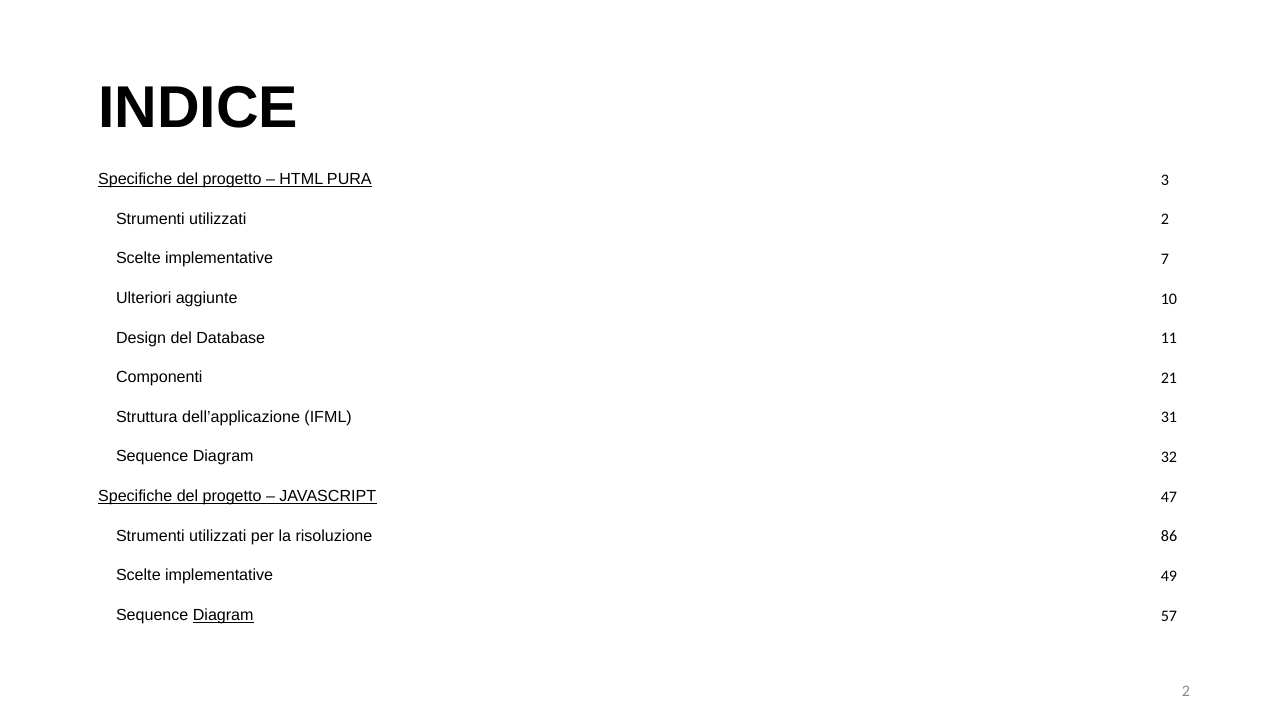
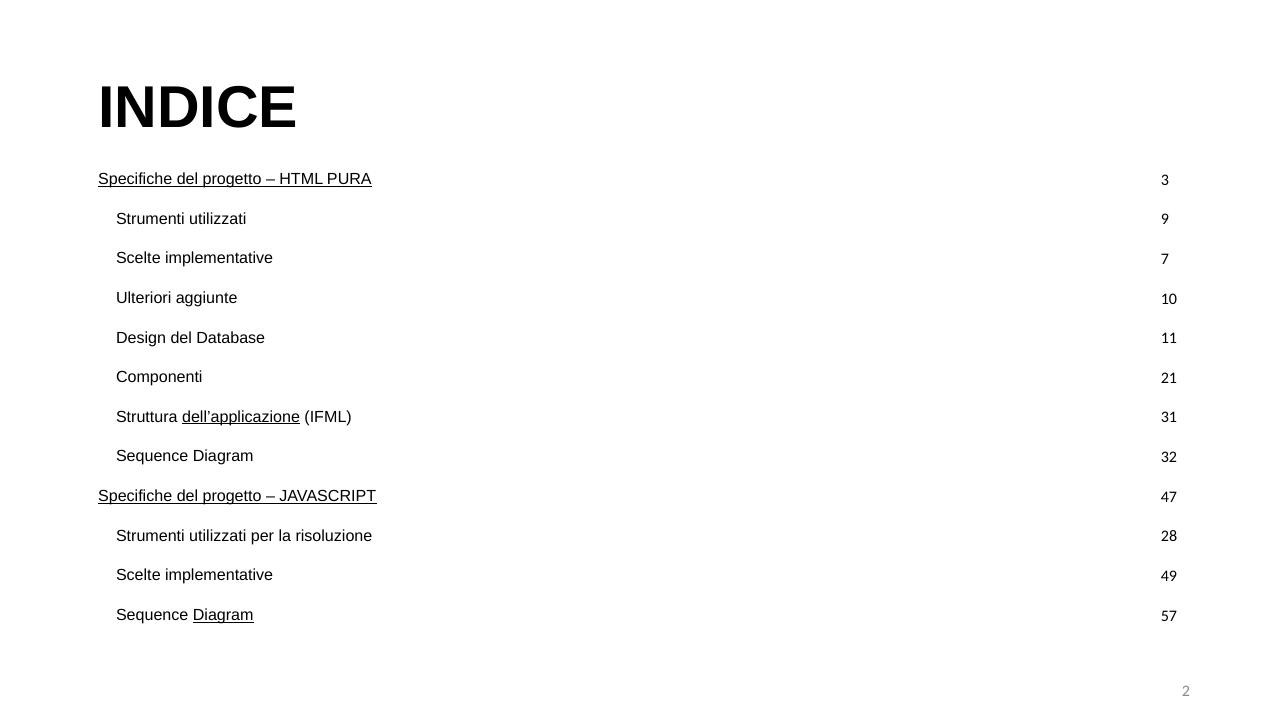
utilizzati 2: 2 -> 9
dell’applicazione underline: none -> present
86: 86 -> 28
